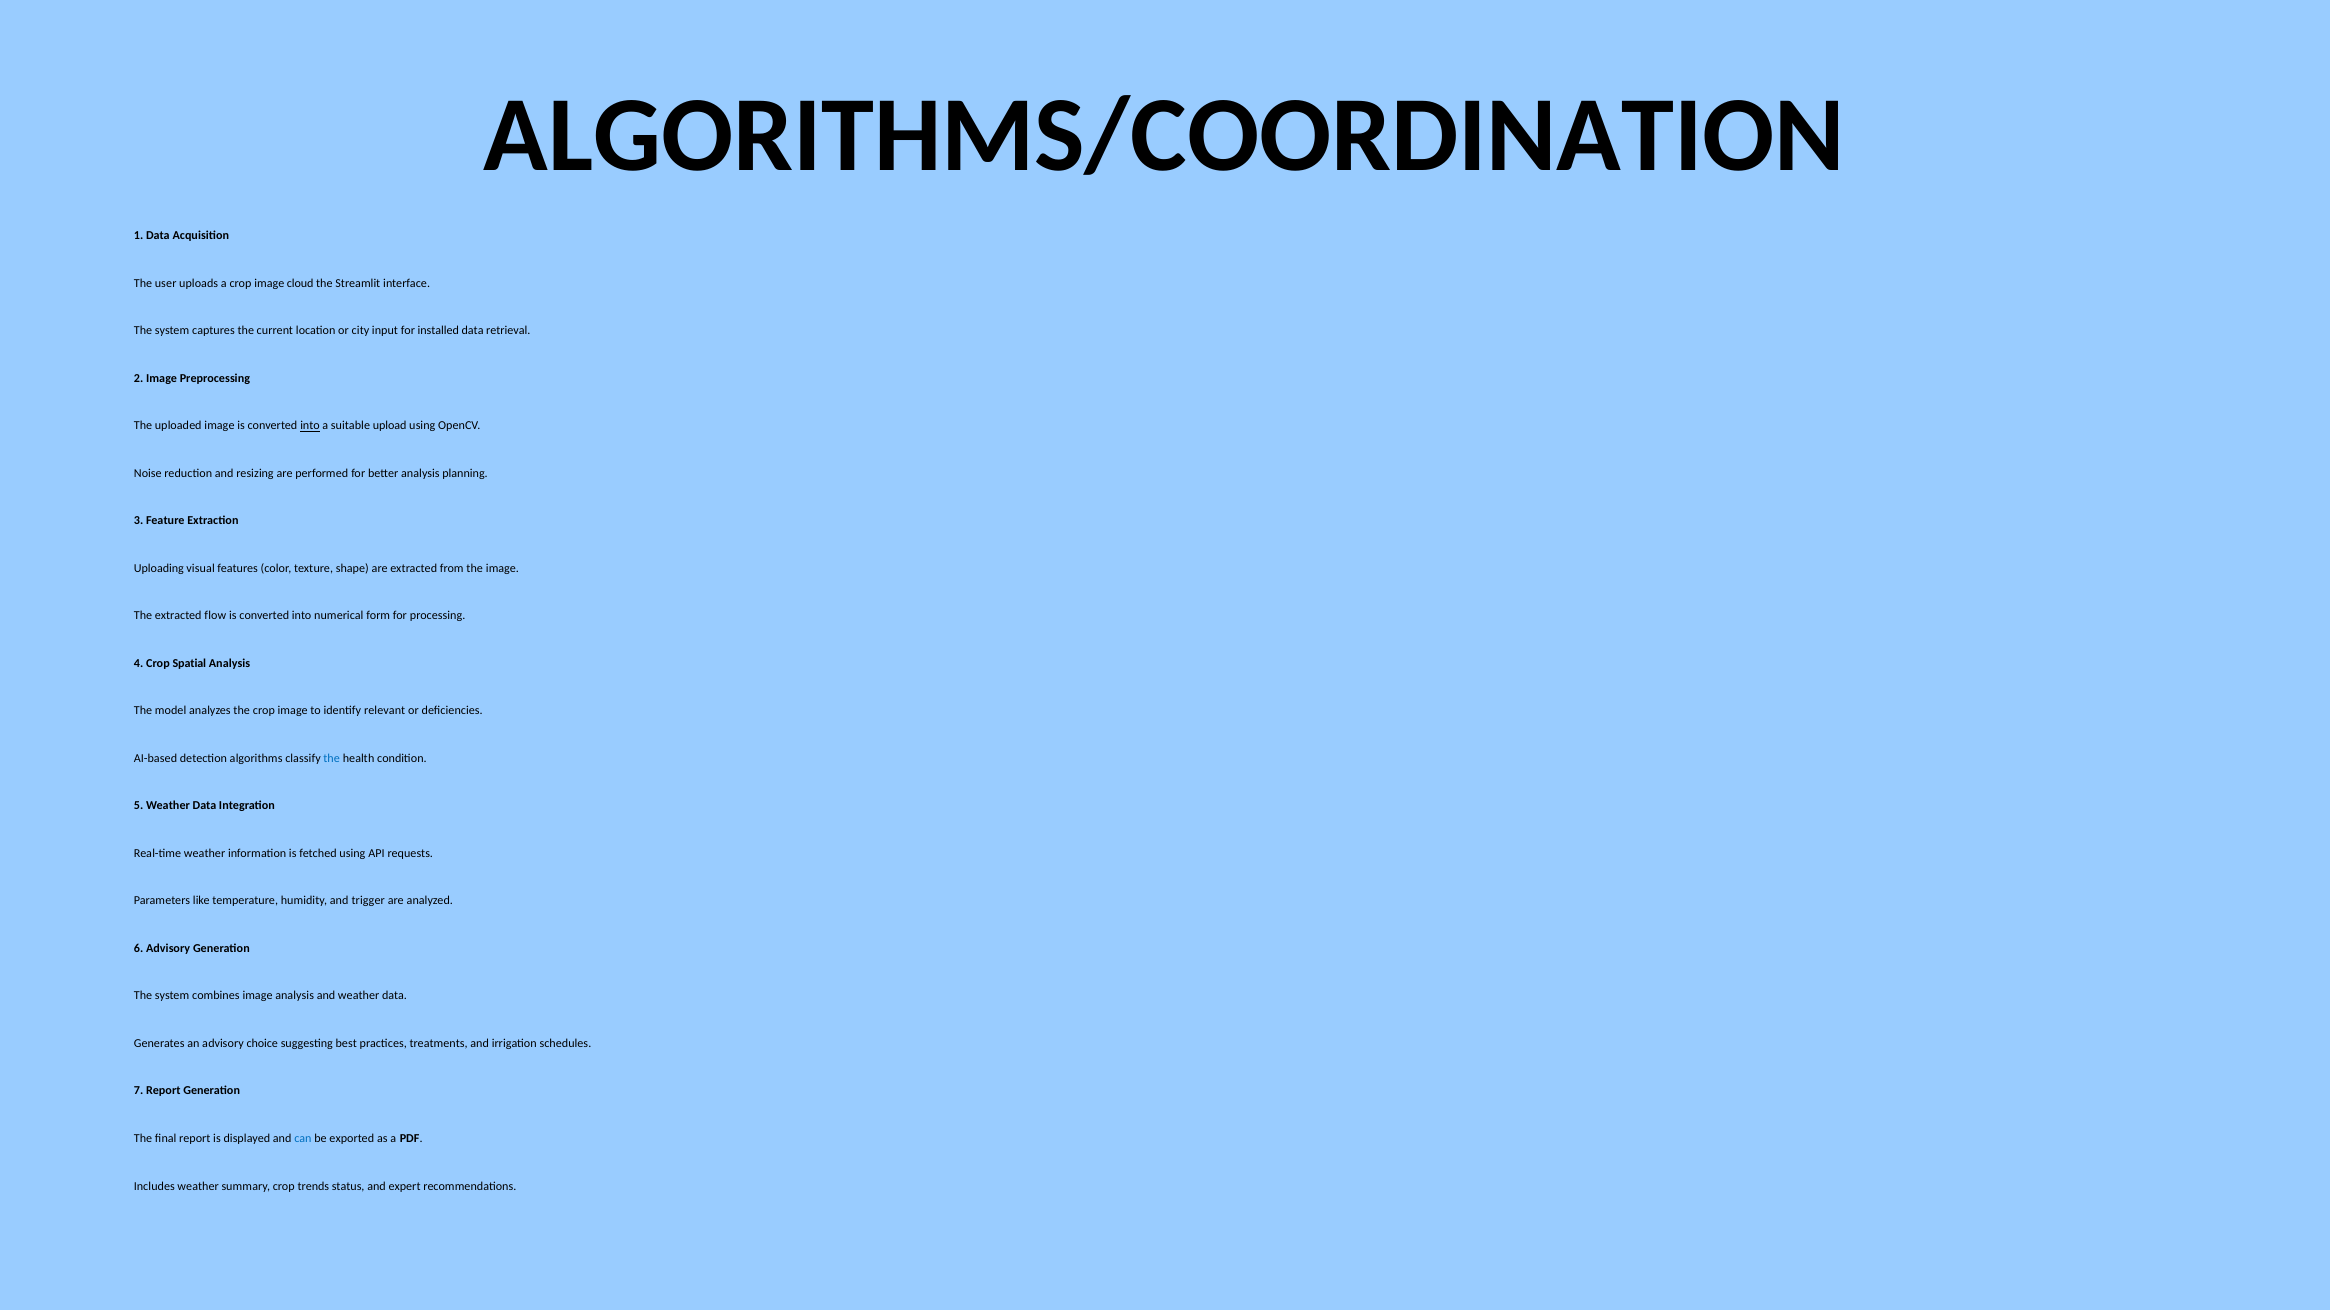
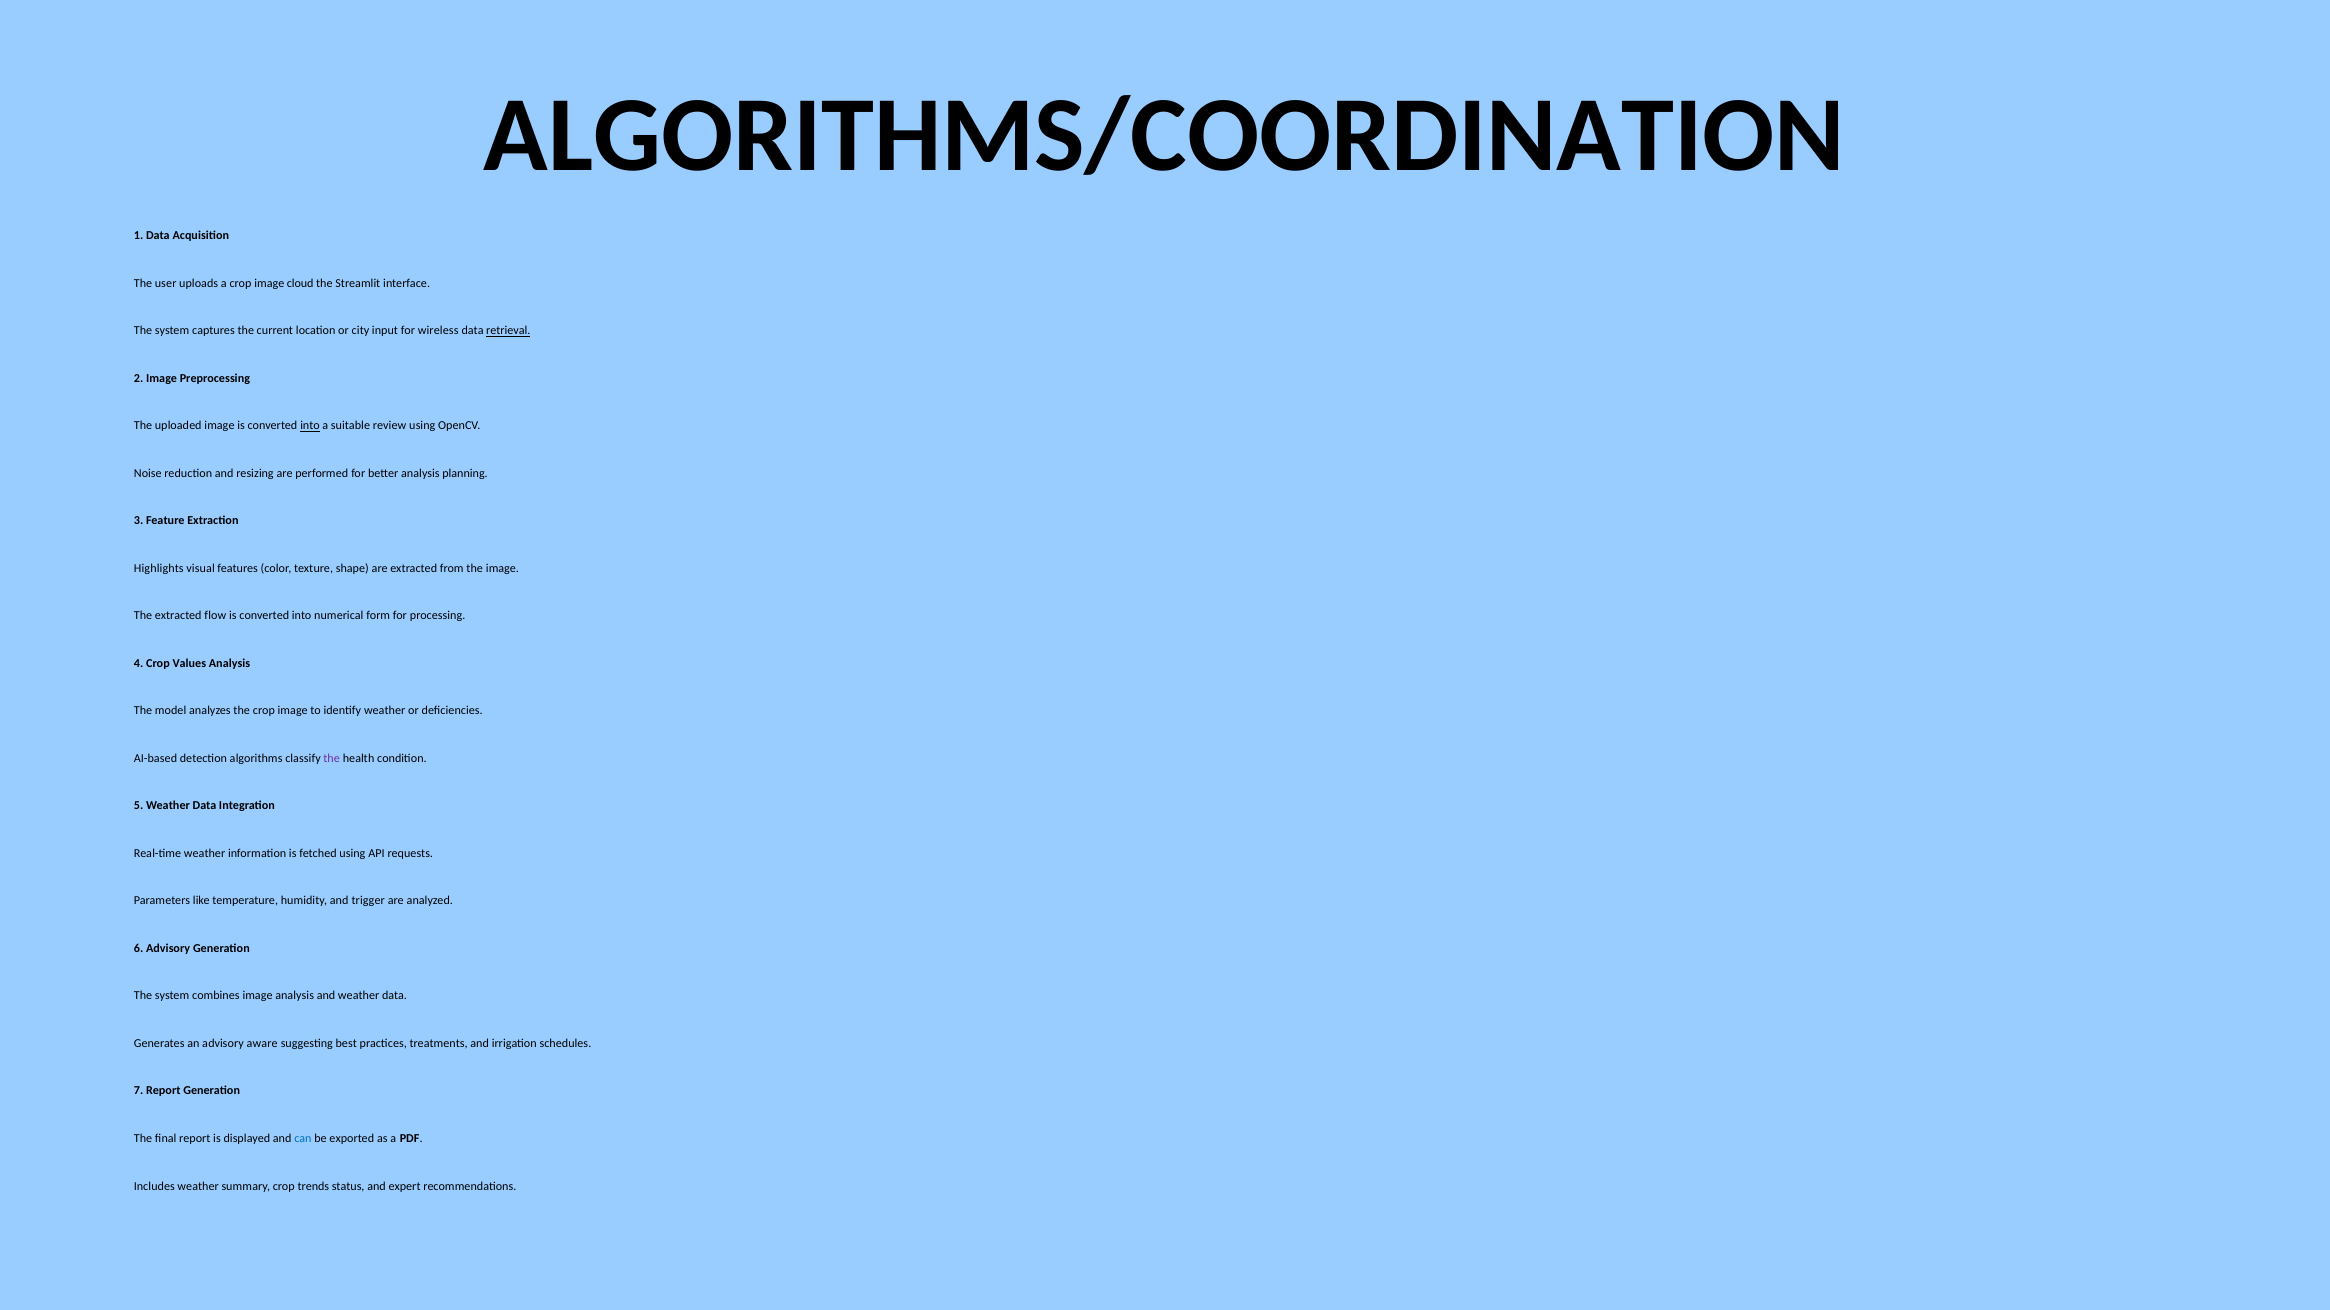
installed: installed -> wireless
retrieval underline: none -> present
upload: upload -> review
Uploading: Uploading -> Highlights
Spatial: Spatial -> Values
identify relevant: relevant -> weather
the at (332, 759) colour: blue -> purple
choice: choice -> aware
